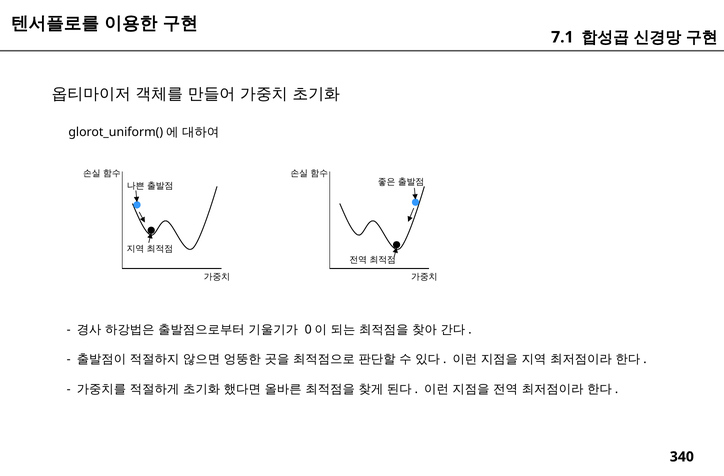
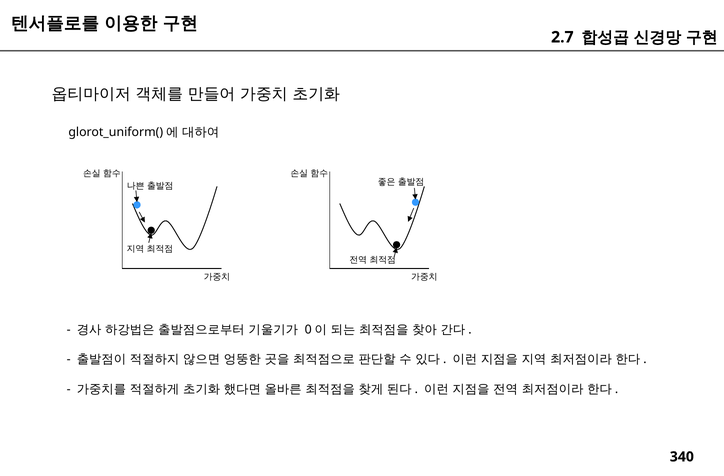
7.1: 7.1 -> 2.7
